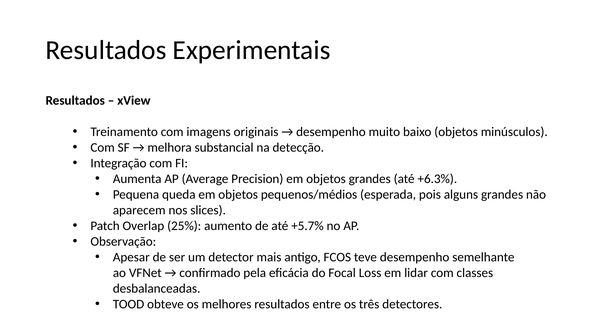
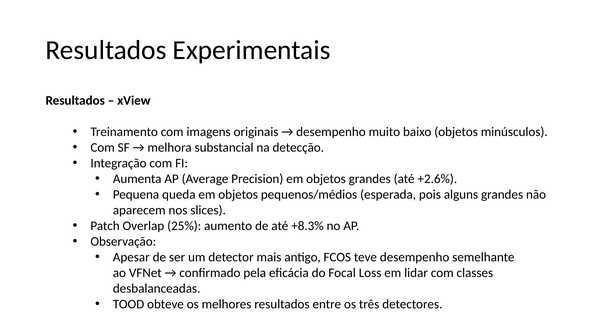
+6.3%: +6.3% -> +2.6%
+5.7%: +5.7% -> +8.3%
